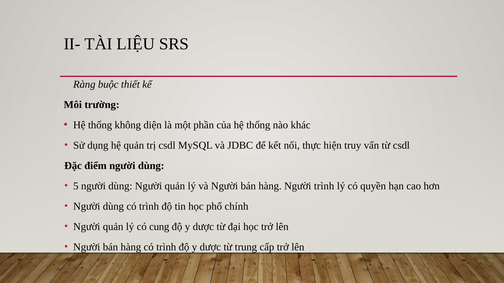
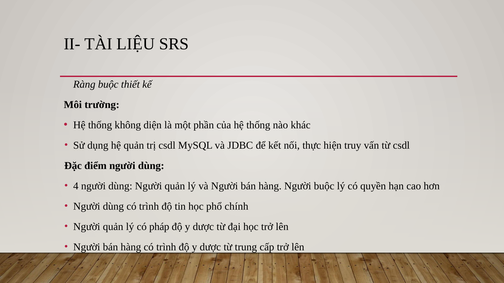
5: 5 -> 4
Người trình: trình -> buộc
cung: cung -> pháp
